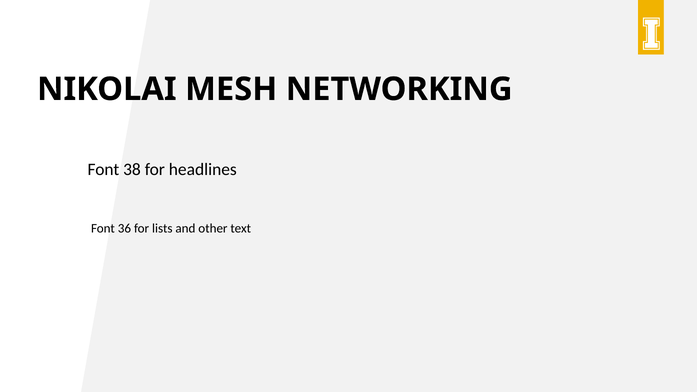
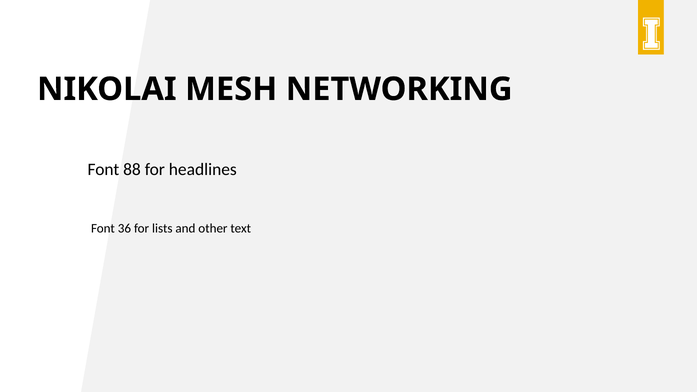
38: 38 -> 88
